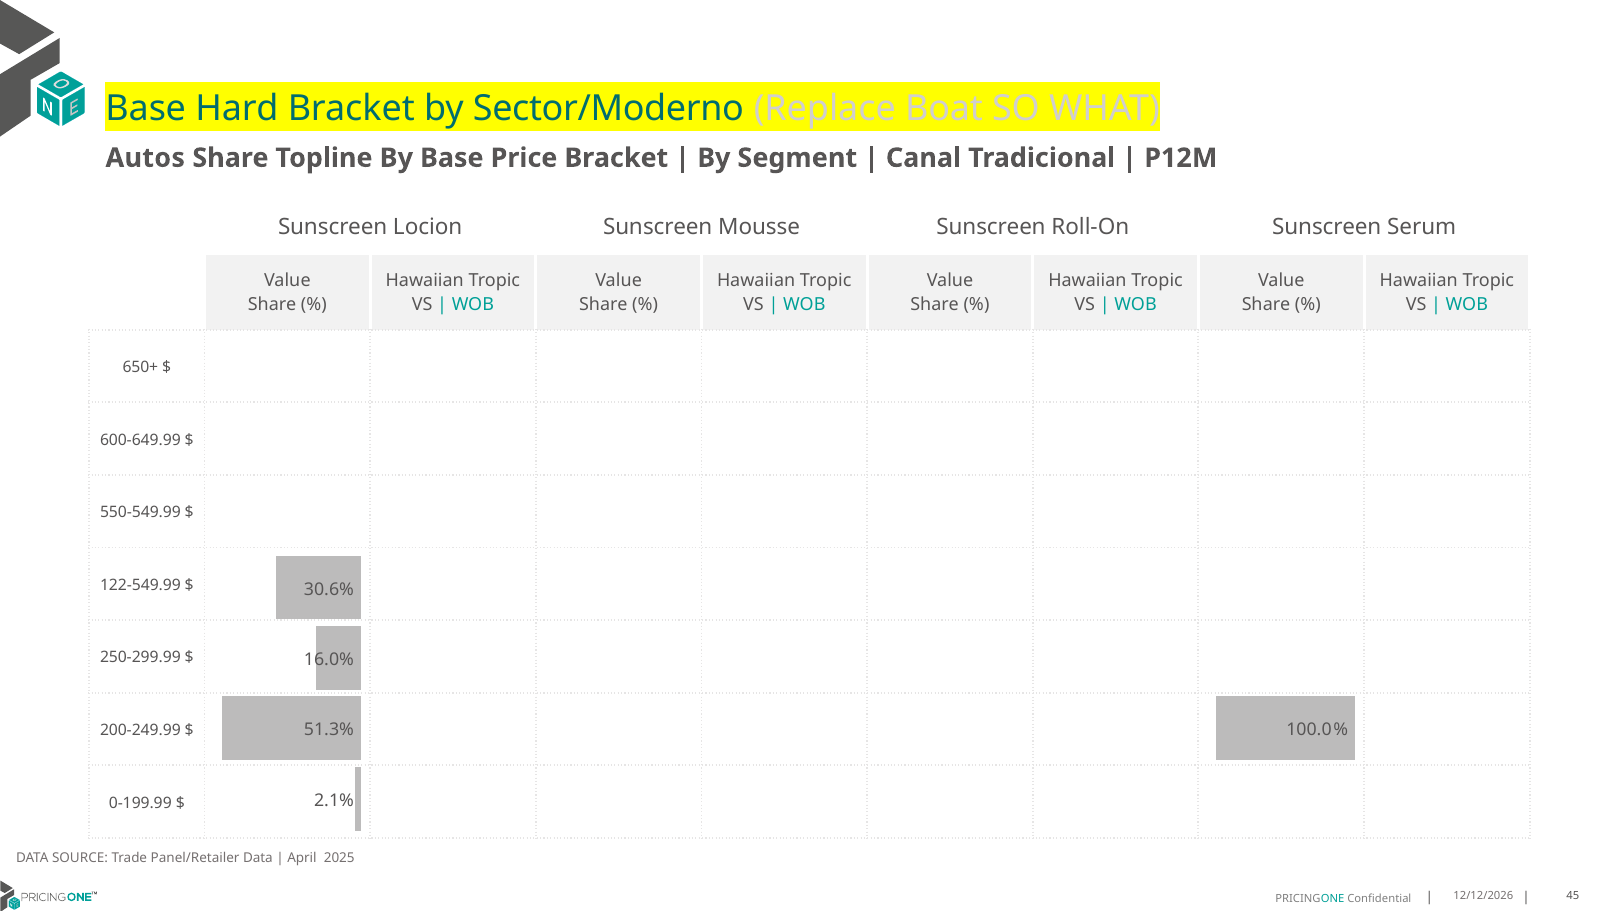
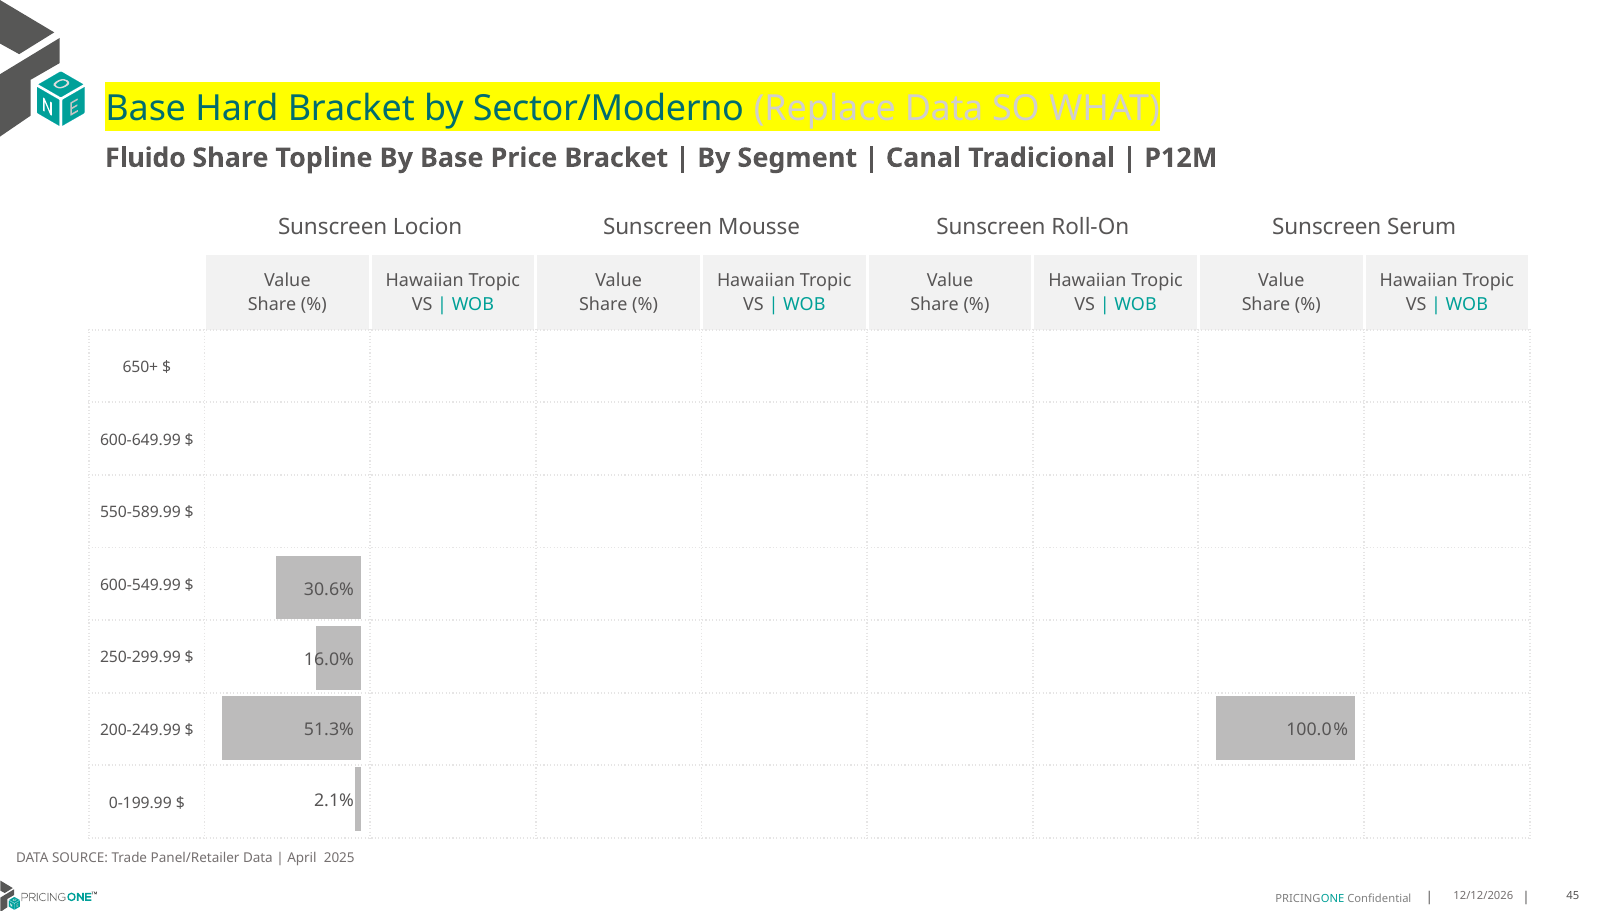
Replace Boat: Boat -> Data
Autos: Autos -> Fluido
550-549.99: 550-549.99 -> 550-589.99
122-549.99: 122-549.99 -> 600-549.99
